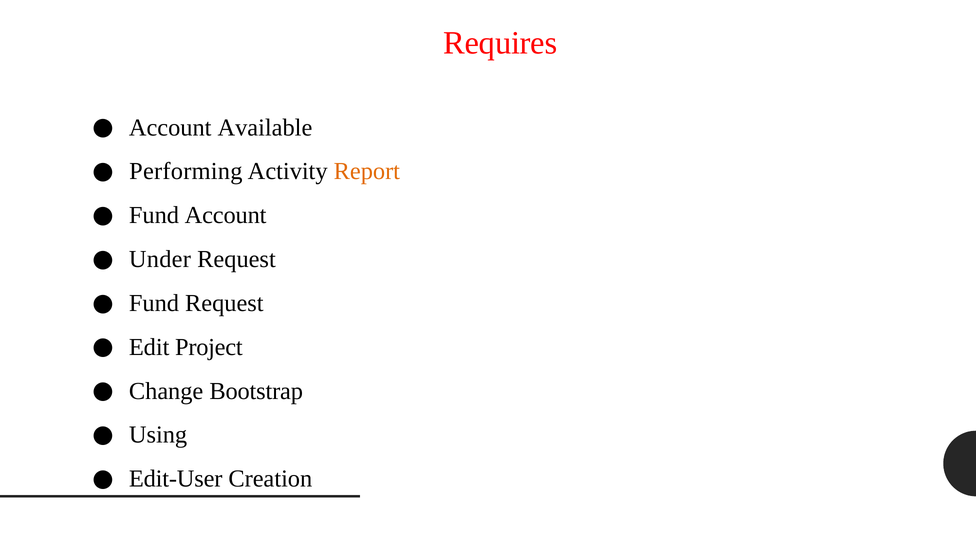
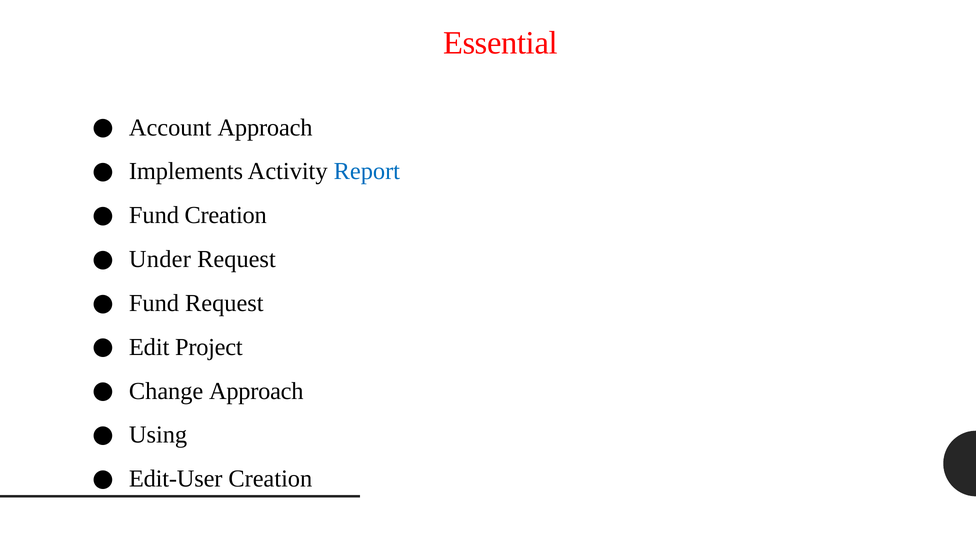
Requires: Requires -> Essential
Account Available: Available -> Approach
Performing: Performing -> Implements
Report colour: orange -> blue
Fund Account: Account -> Creation
Change Bootstrap: Bootstrap -> Approach
